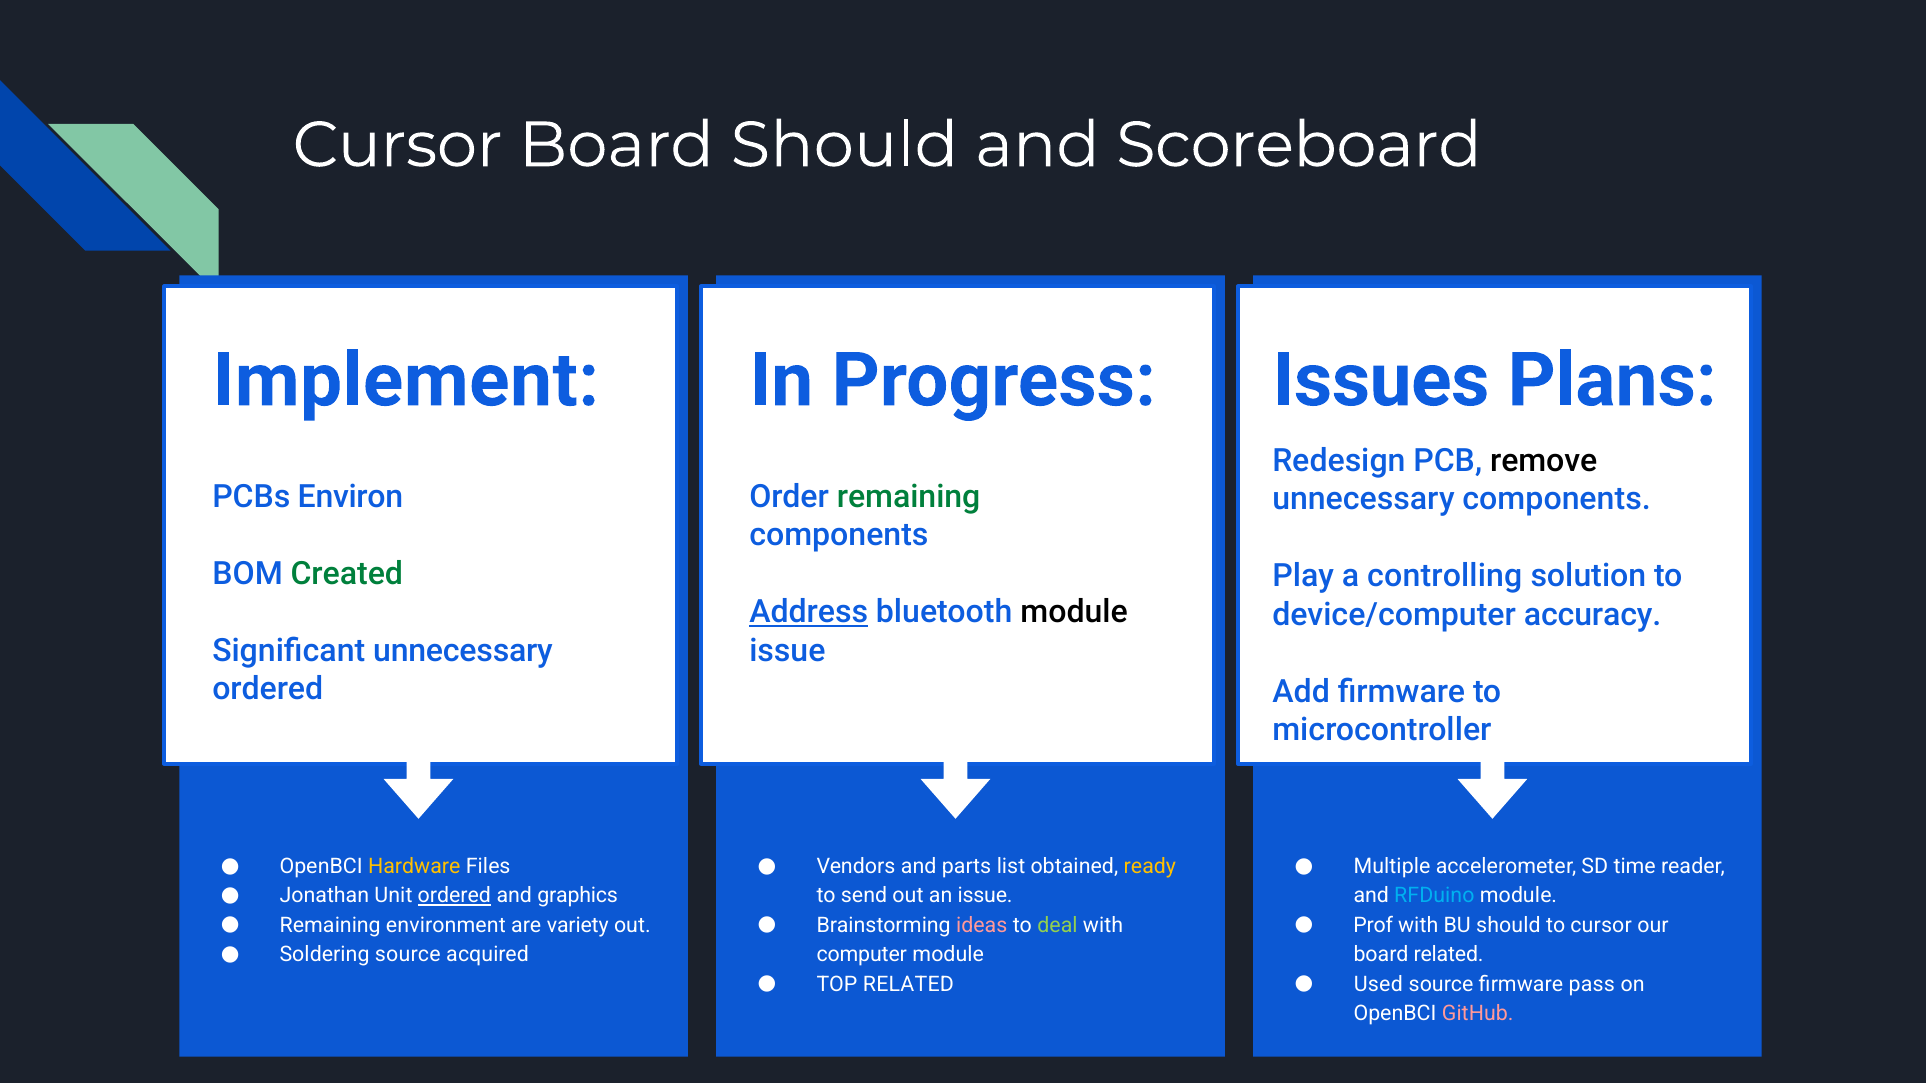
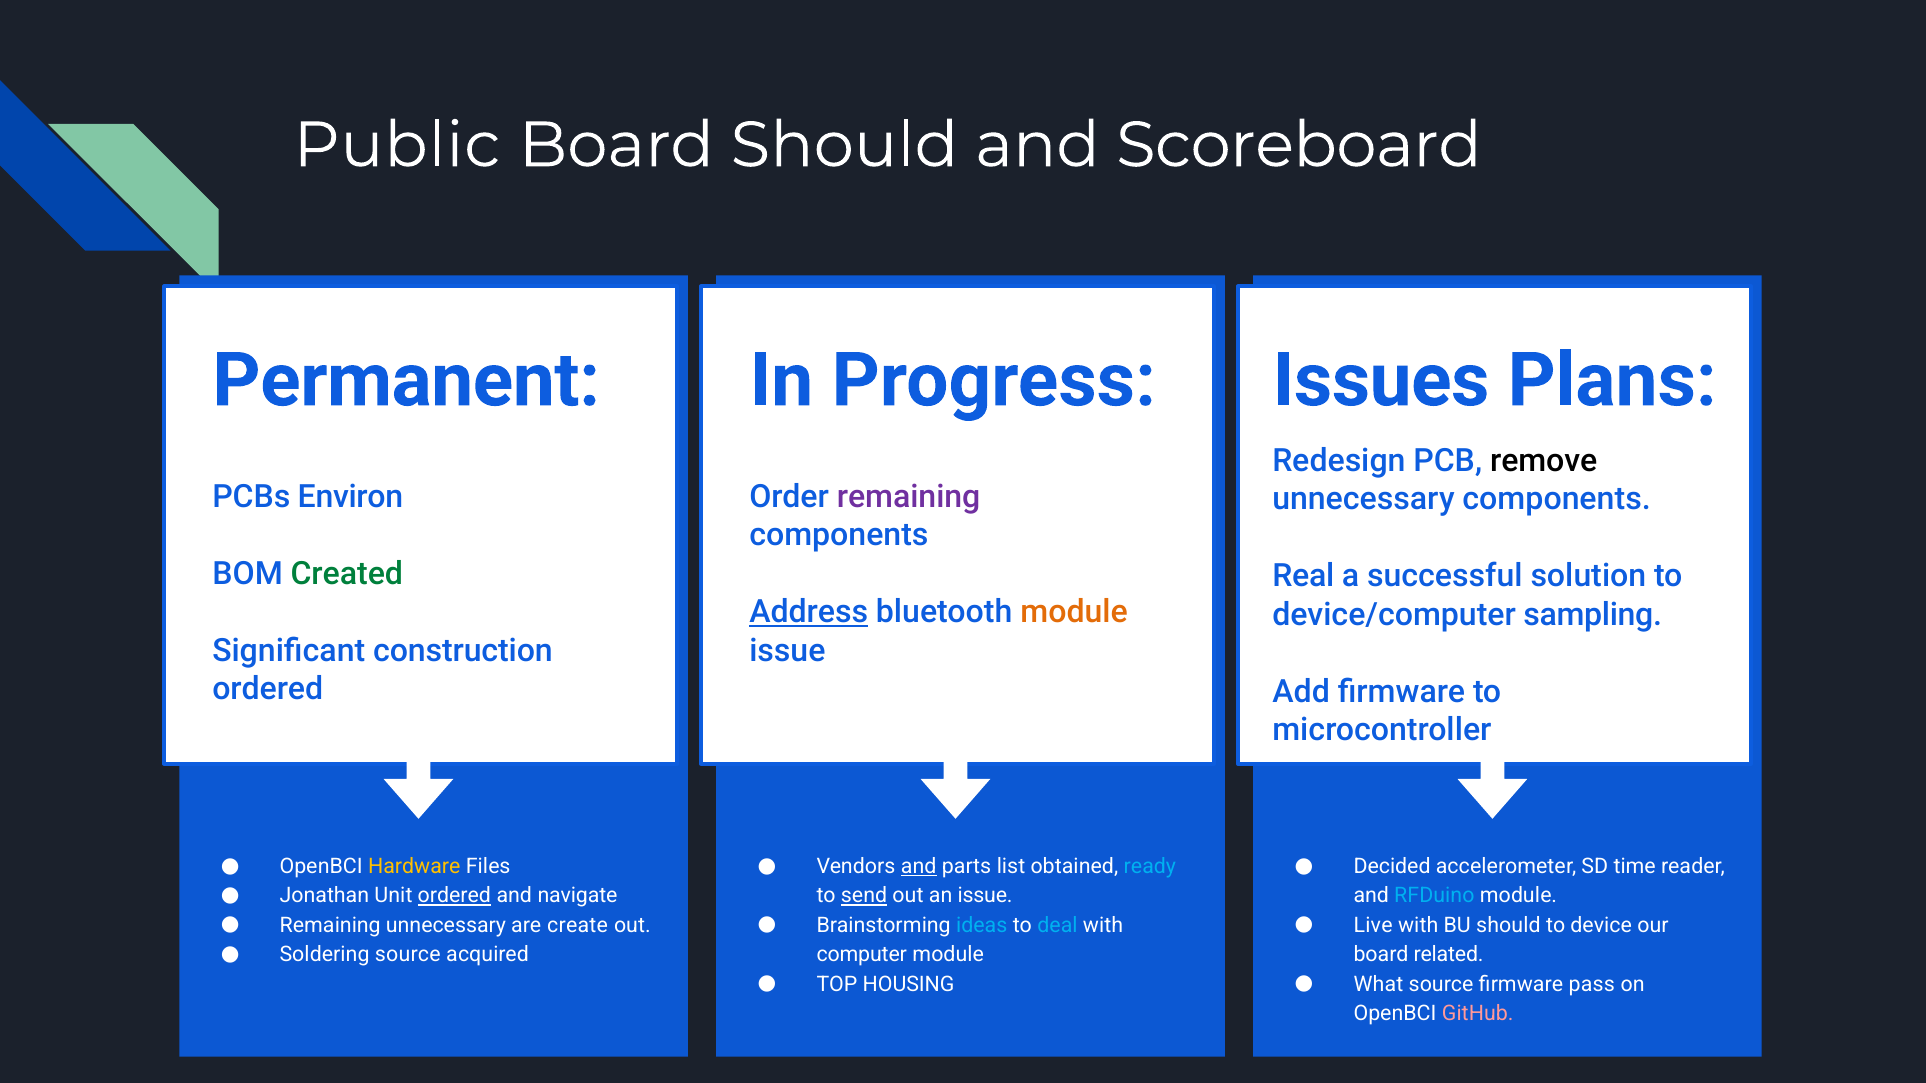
Cursor at (398, 145): Cursor -> Public
Implement: Implement -> Permanent
remaining at (909, 497) colour: green -> purple
Play: Play -> Real
controlling: controlling -> successful
module at (1074, 612) colour: black -> orange
accuracy: accuracy -> sampling
Significant unnecessary: unnecessary -> construction
and at (919, 867) underline: none -> present
ready colour: yellow -> light blue
Multiple: Multiple -> Decided
graphics: graphics -> navigate
send underline: none -> present
Remaining environment: environment -> unnecessary
variety: variety -> create
ideas colour: pink -> light blue
deal colour: light green -> light blue
Prof: Prof -> Live
to cursor: cursor -> device
TOP RELATED: RELATED -> HOUSING
Used: Used -> What
